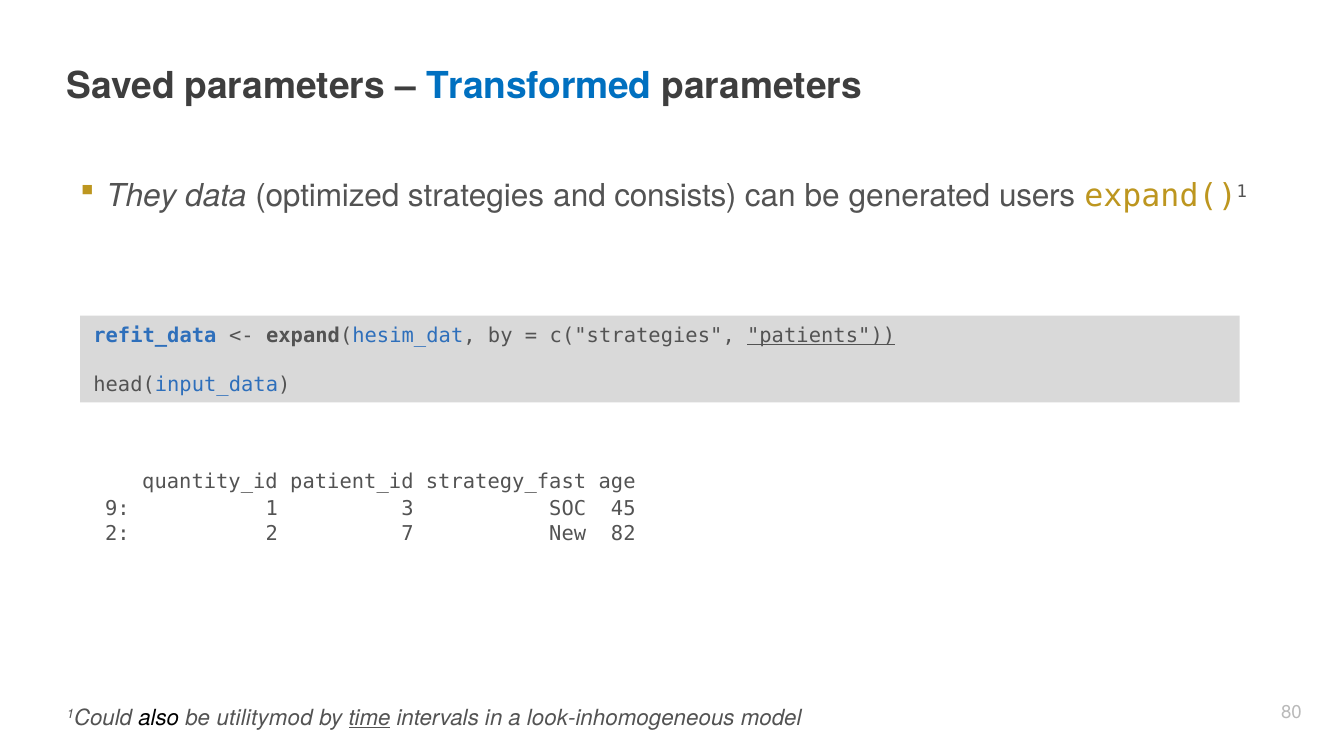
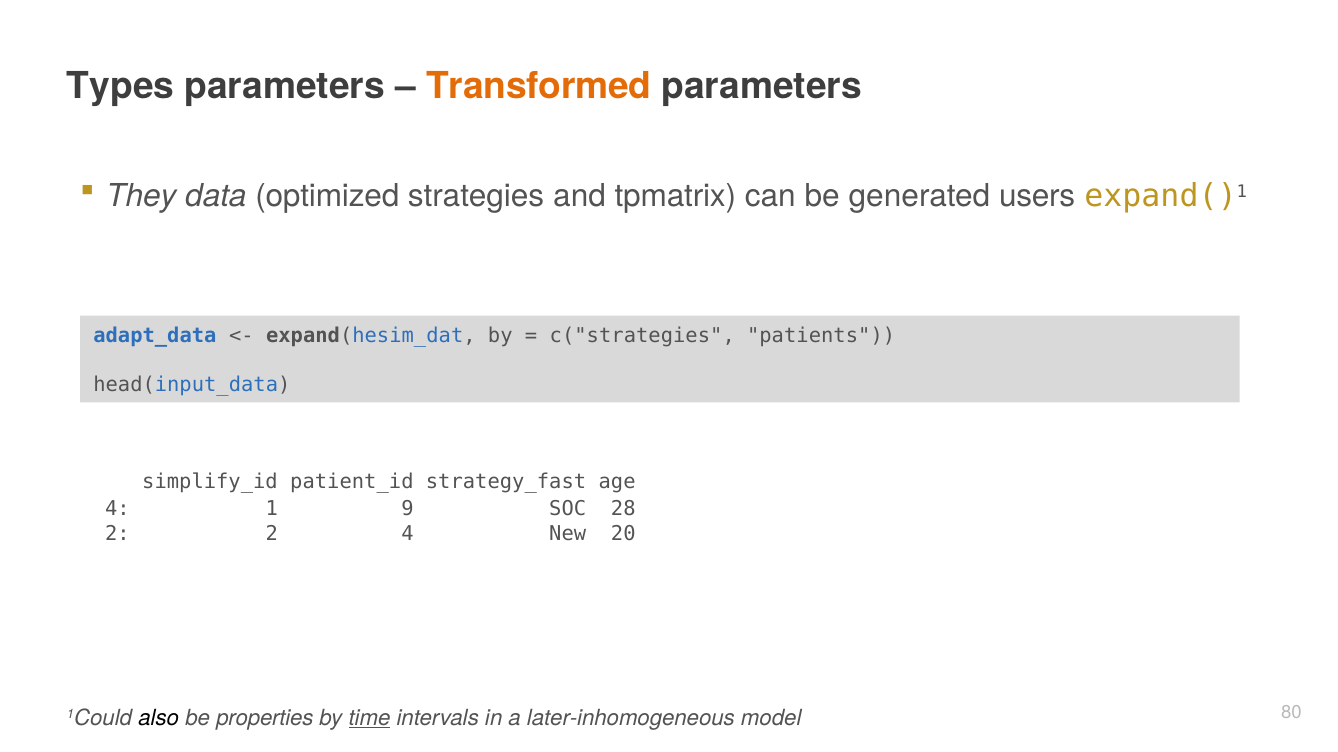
Saved: Saved -> Types
Transformed colour: blue -> orange
consists: consists -> tpmatrix
refit_data: refit_data -> adapt_data
patients underline: present -> none
quantity_id: quantity_id -> simplify_id
9 at (117, 509): 9 -> 4
3: 3 -> 9
45: 45 -> 28
2 7: 7 -> 4
82: 82 -> 20
utilitymod: utilitymod -> properties
look-inhomogeneous: look-inhomogeneous -> later-inhomogeneous
